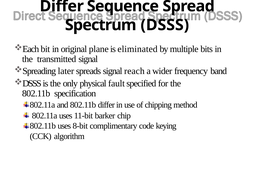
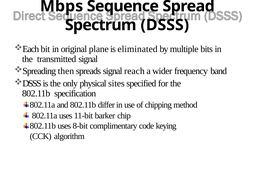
Differ at (62, 6): Differ -> Mbps
later: later -> then
fault: fault -> sites
